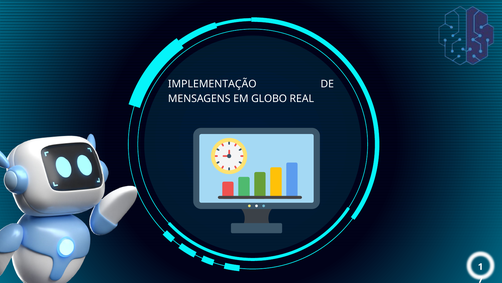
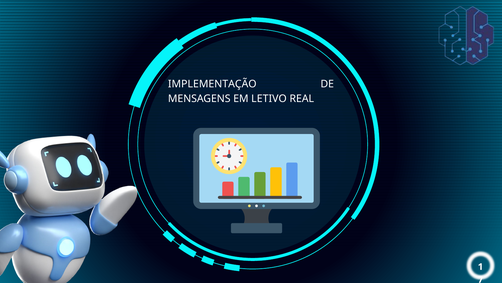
GLOBO: GLOBO -> LETIVO
